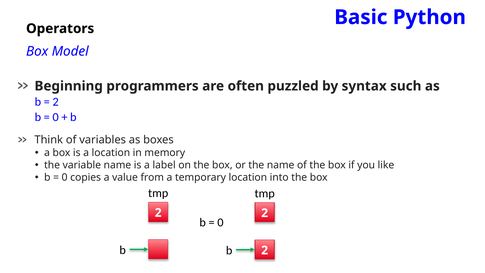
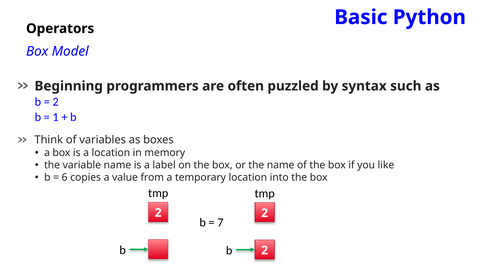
0 at (56, 117): 0 -> 1
0 at (65, 177): 0 -> 6
0 at (220, 222): 0 -> 7
